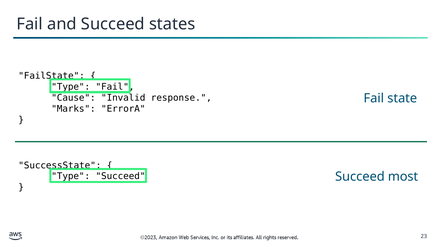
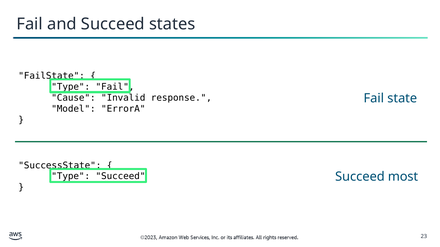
Marks: Marks -> Model
